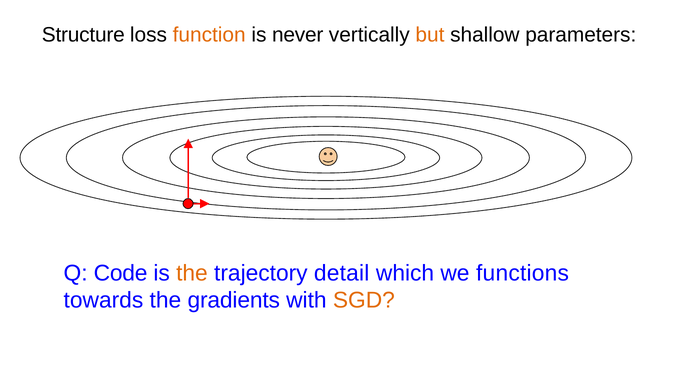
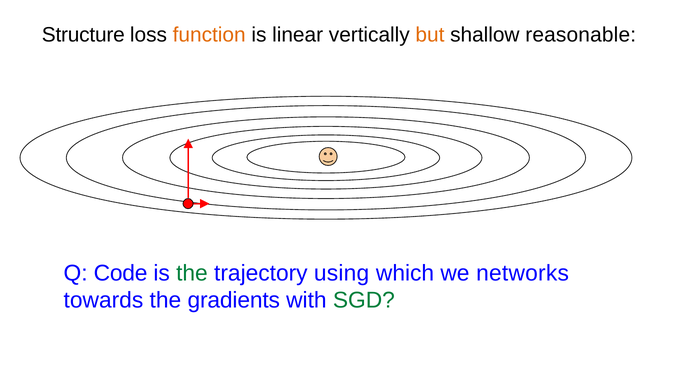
never: never -> linear
parameters: parameters -> reasonable
the at (192, 273) colour: orange -> green
detail: detail -> using
functions: functions -> networks
SGD colour: orange -> green
